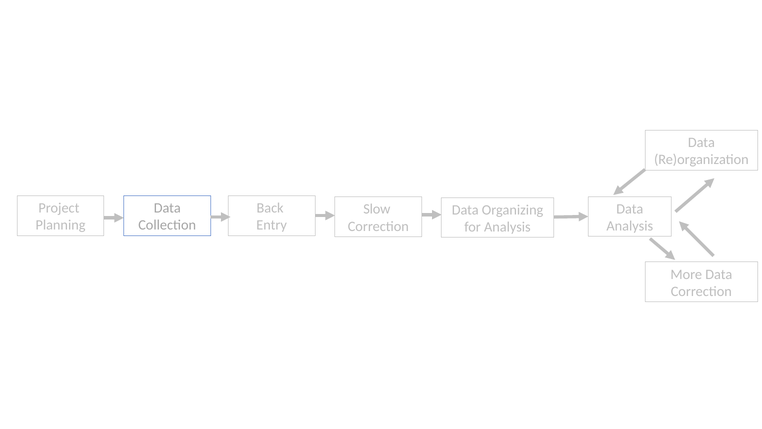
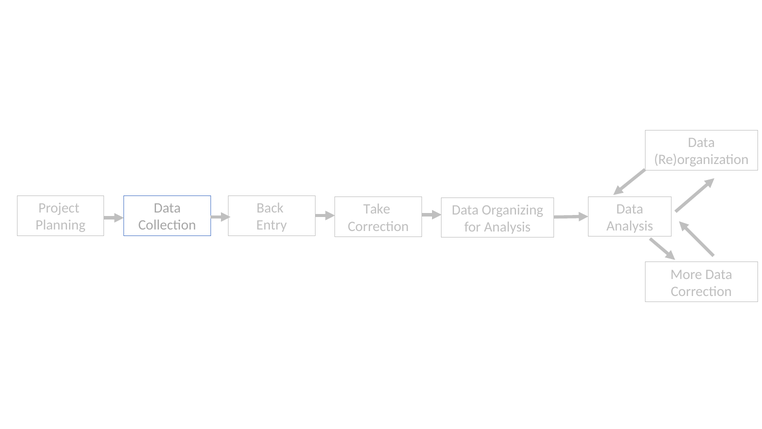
Slow: Slow -> Take
